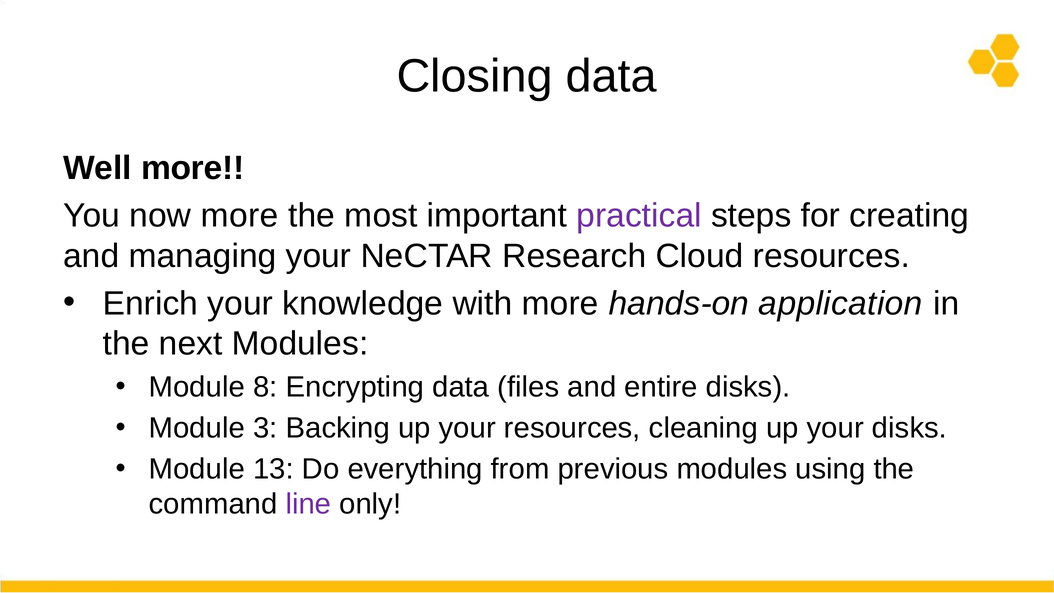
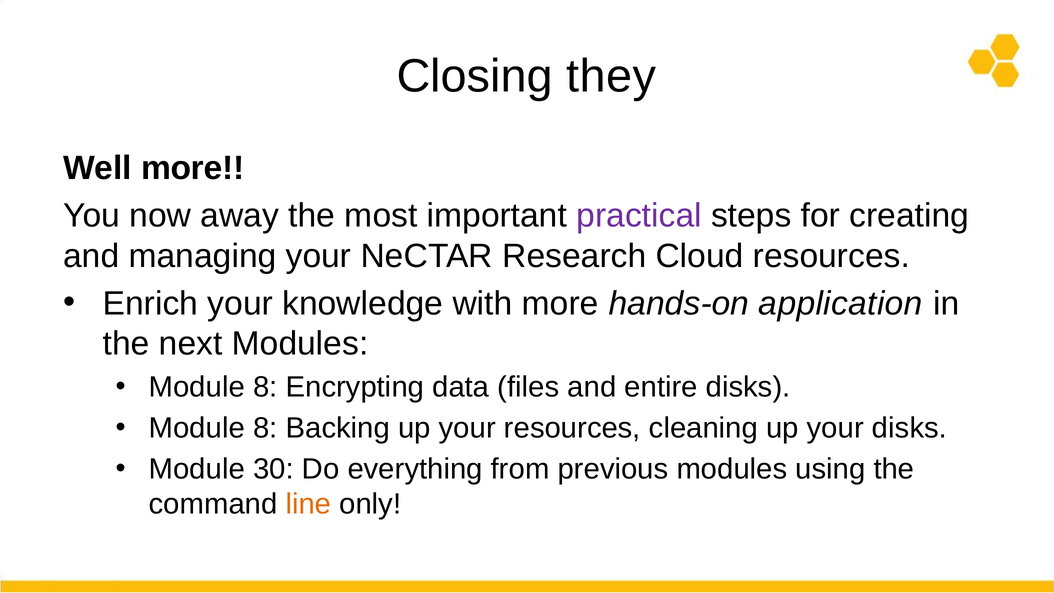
Closing data: data -> they
now more: more -> away
3 at (265, 428): 3 -> 8
13: 13 -> 30
line colour: purple -> orange
